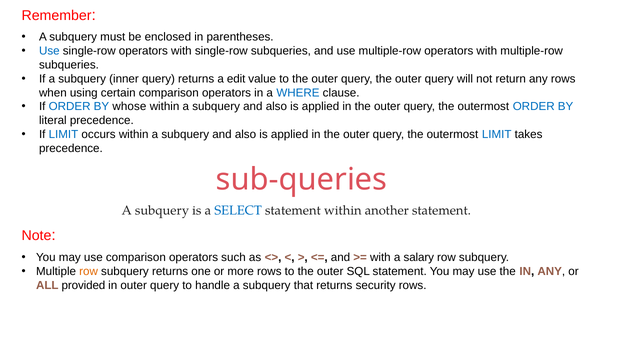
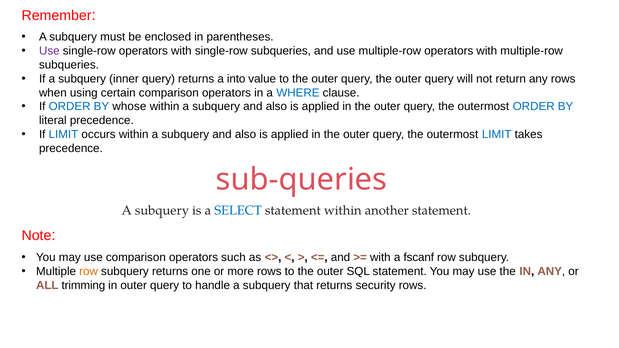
Use at (49, 51) colour: blue -> purple
edit: edit -> into
salary: salary -> fscanf
provided: provided -> trimming
